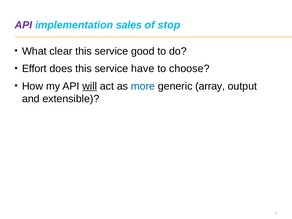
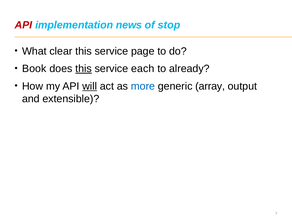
API at (24, 25) colour: purple -> red
sales: sales -> news
good: good -> page
Effort: Effort -> Book
this at (84, 69) underline: none -> present
have: have -> each
choose: choose -> already
